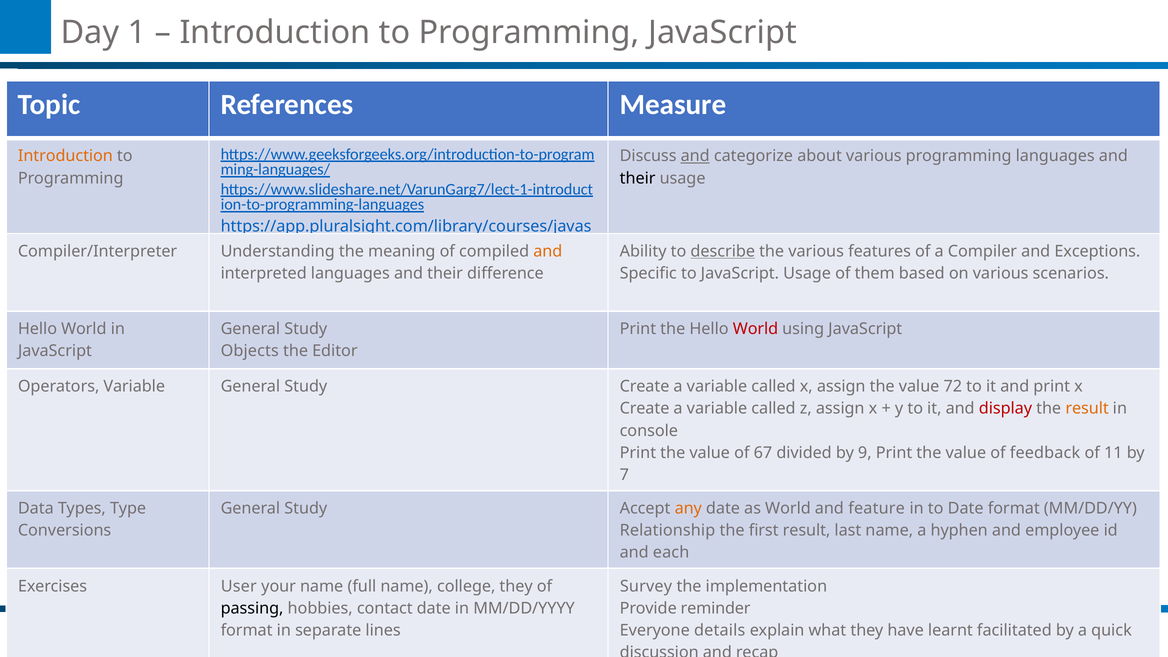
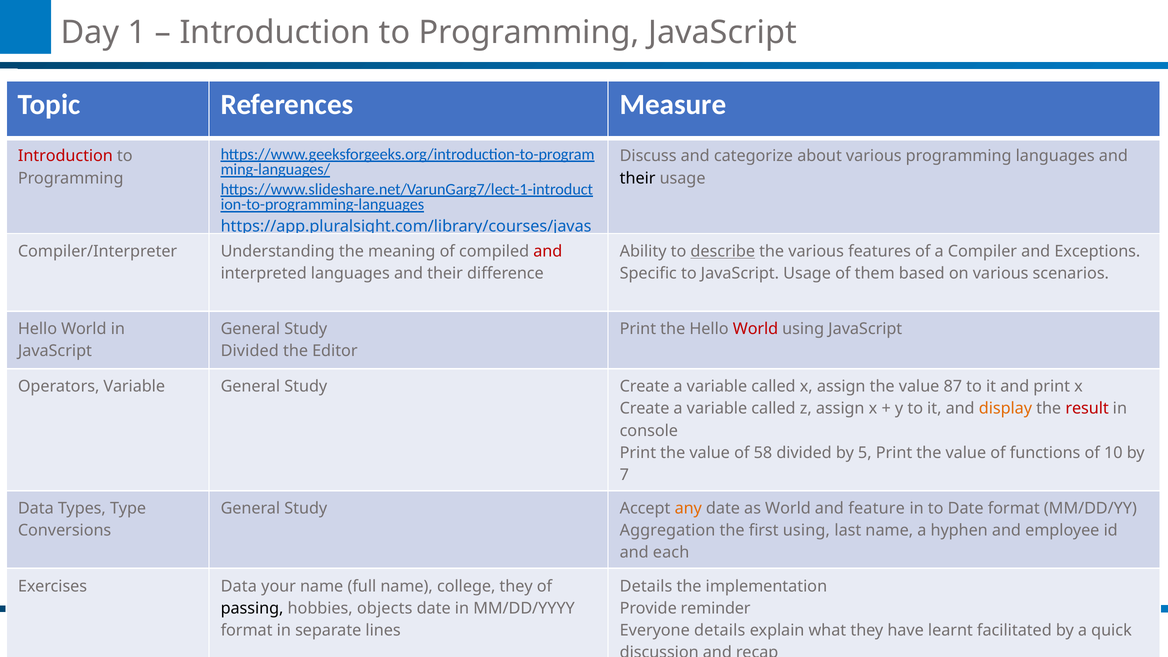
Introduction at (65, 156) colour: orange -> red
and at (695, 156) underline: present -> none
and at (548, 251) colour: orange -> red
Objects at (250, 351): Objects -> Divided
72: 72 -> 87
display colour: red -> orange
result at (1087, 409) colour: orange -> red
67: 67 -> 58
by 9: 9 -> 5
feedback: feedback -> functions
11: 11 -> 10
Relationship: Relationship -> Aggregation
first result: result -> using
Exercises User: User -> Data
Survey at (646, 586): Survey -> Details
contact: contact -> objects
